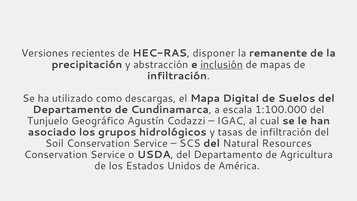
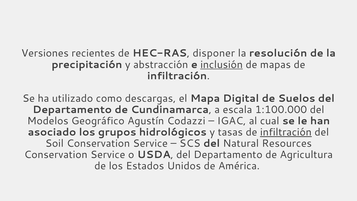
remanente: remanente -> resolución
Tunjuelo: Tunjuelo -> Modelos
infiltración at (286, 132) underline: none -> present
